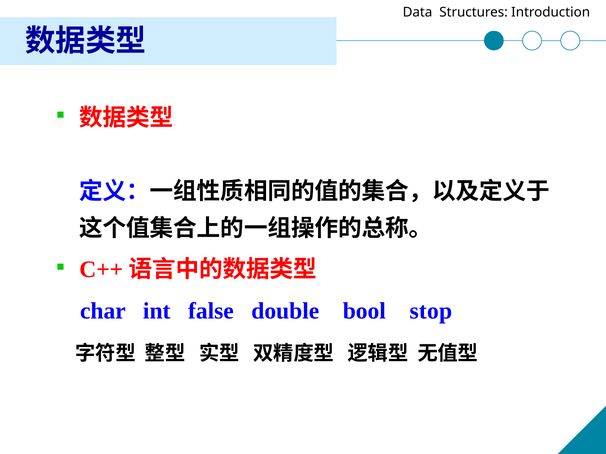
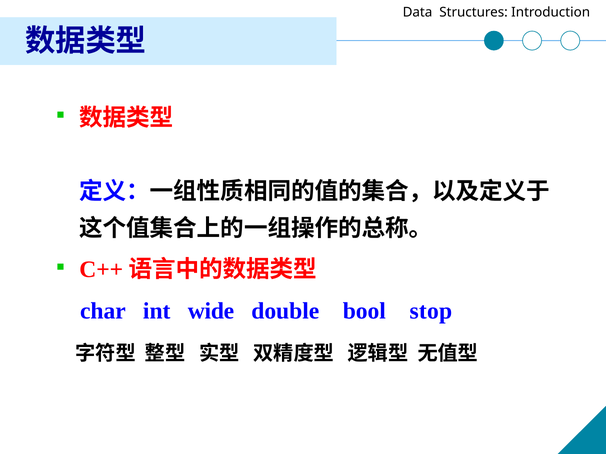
false: false -> wide
